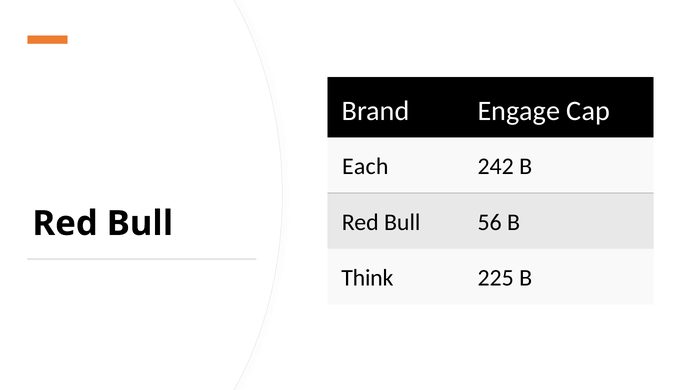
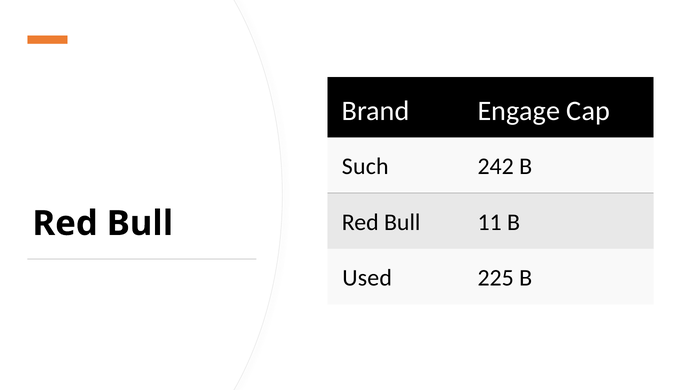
Each: Each -> Such
56: 56 -> 11
Think: Think -> Used
